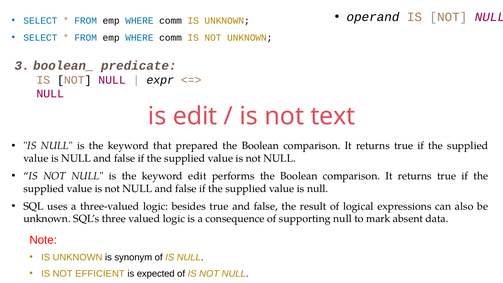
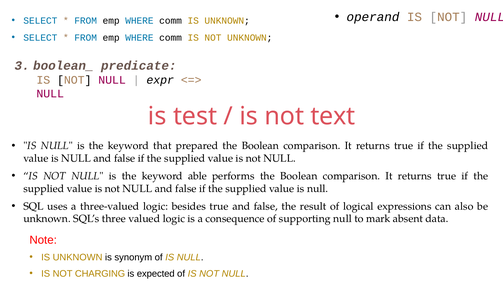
is edit: edit -> test
keyword edit: edit -> able
EFFICIENT: EFFICIENT -> CHARGING
